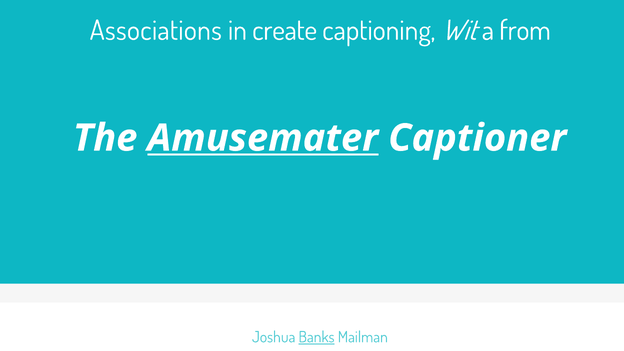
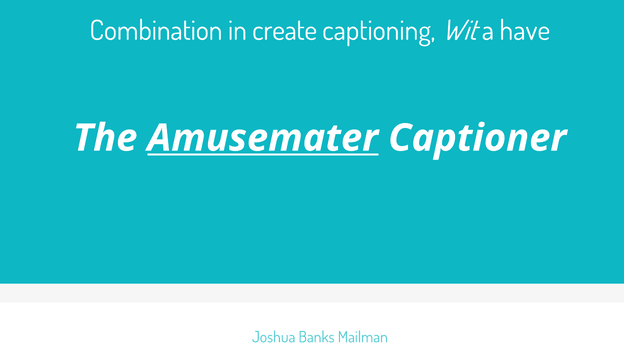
Associations: Associations -> Combination
from: from -> have
Banks underline: present -> none
